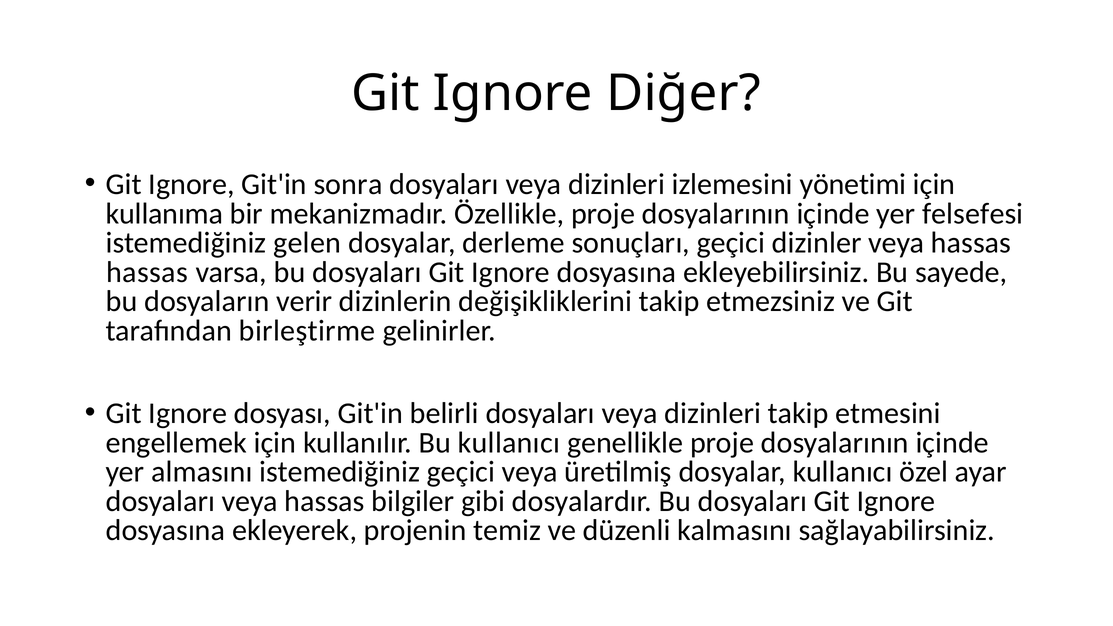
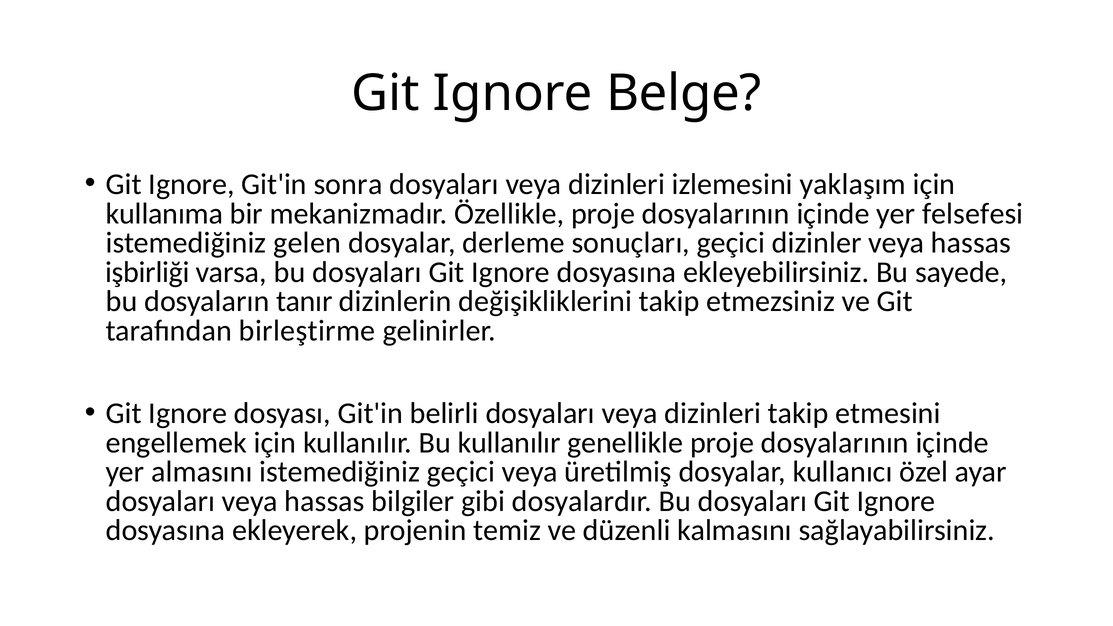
Diğer: Diğer -> Belge
yönetimi: yönetimi -> yaklaşım
hassas at (147, 272): hassas -> işbirliği
verir: verir -> tanır
Bu kullanıcı: kullanıcı -> kullanılır
